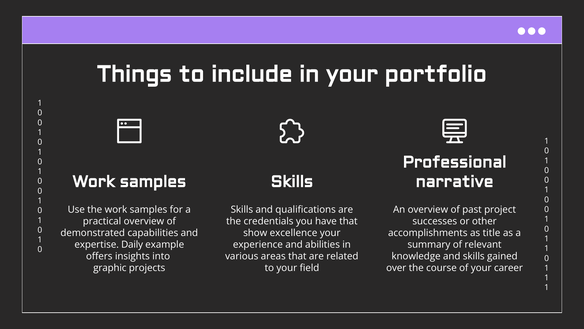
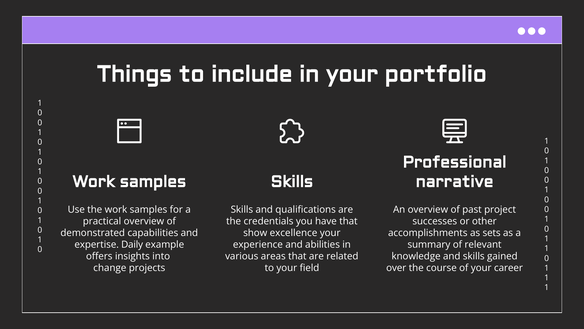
title: title -> sets
graphic: graphic -> change
